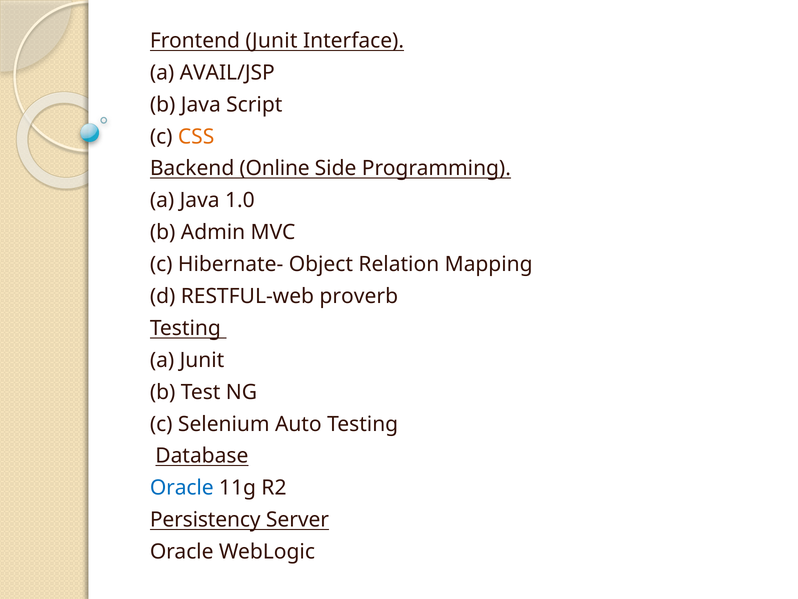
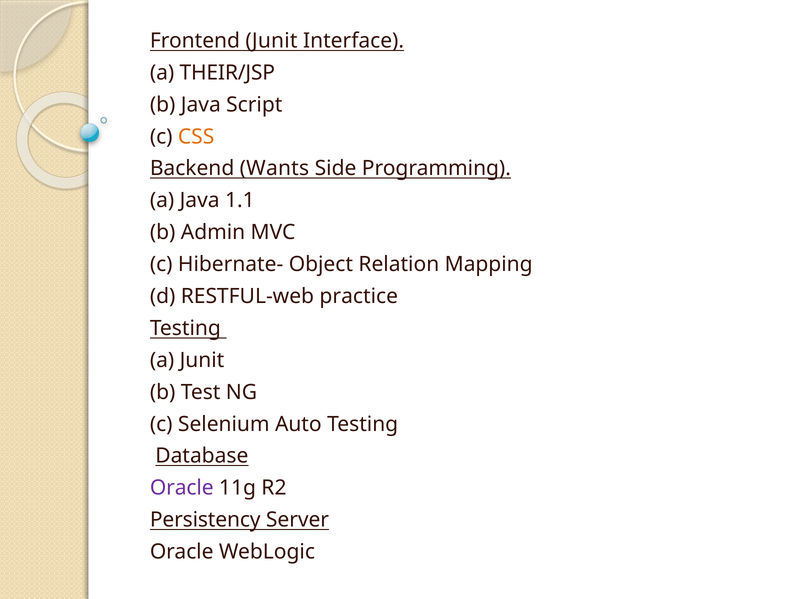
AVAIL/JSP: AVAIL/JSP -> THEIR/JSP
Online: Online -> Wants
1.0: 1.0 -> 1.1
proverb: proverb -> practice
Oracle at (182, 488) colour: blue -> purple
